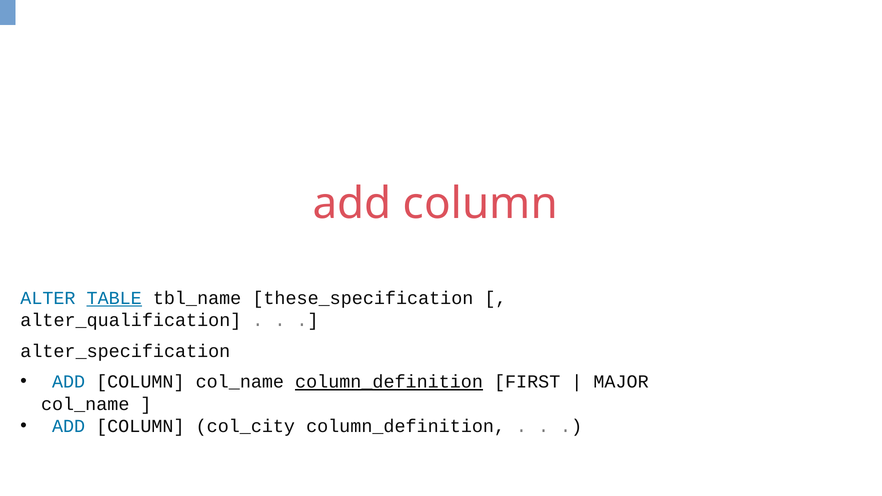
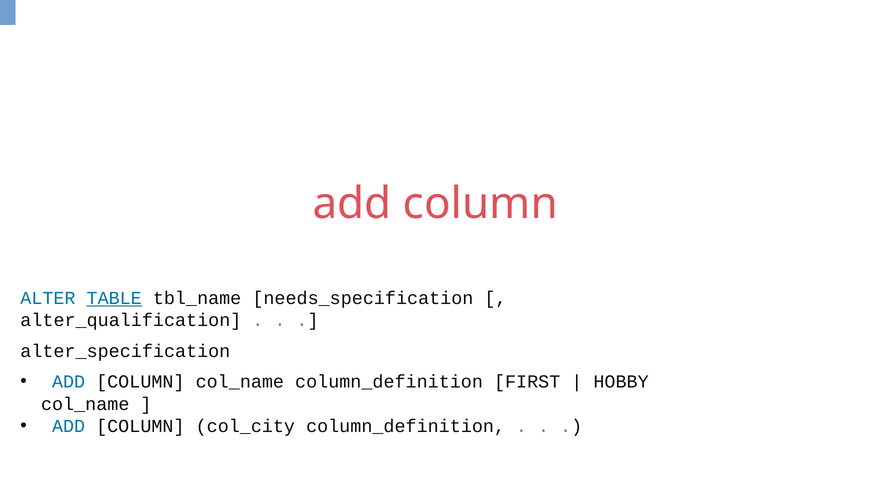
these_specification: these_specification -> needs_specification
column_definition at (389, 382) underline: present -> none
MAJOR: MAJOR -> HOBBY
